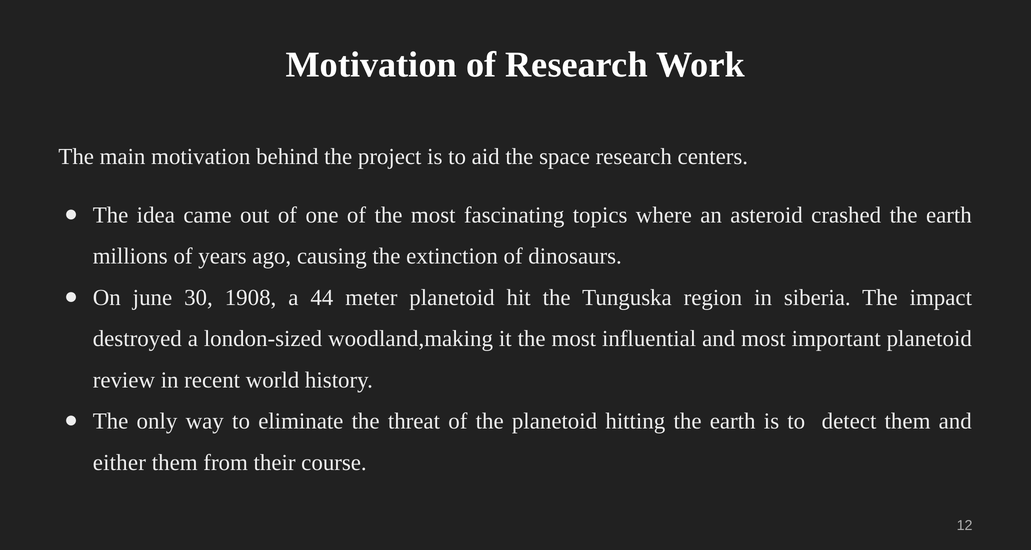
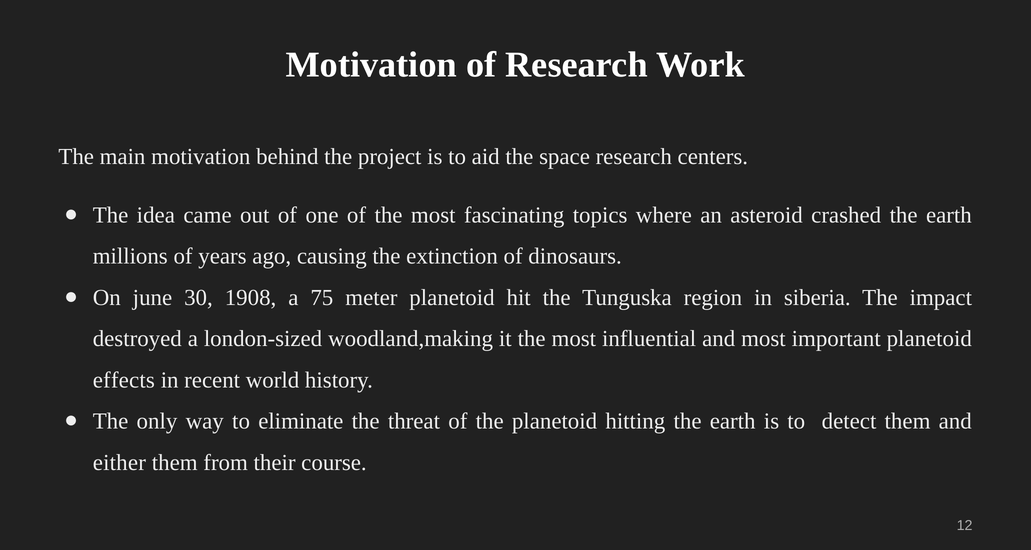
44: 44 -> 75
review: review -> effects
